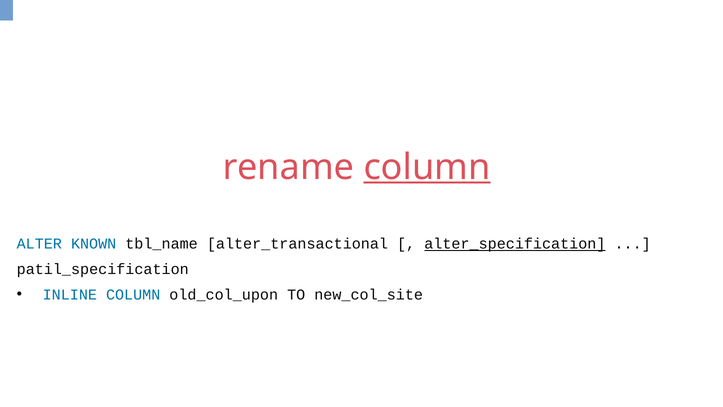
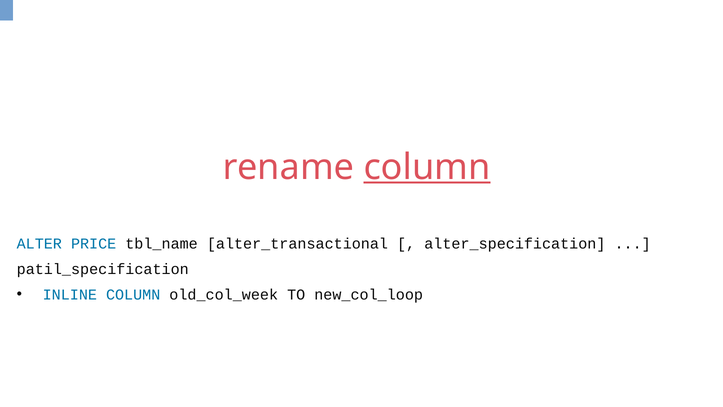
KNOWN: KNOWN -> PRICE
alter_specification underline: present -> none
old_col_upon: old_col_upon -> old_col_week
new_col_site: new_col_site -> new_col_loop
